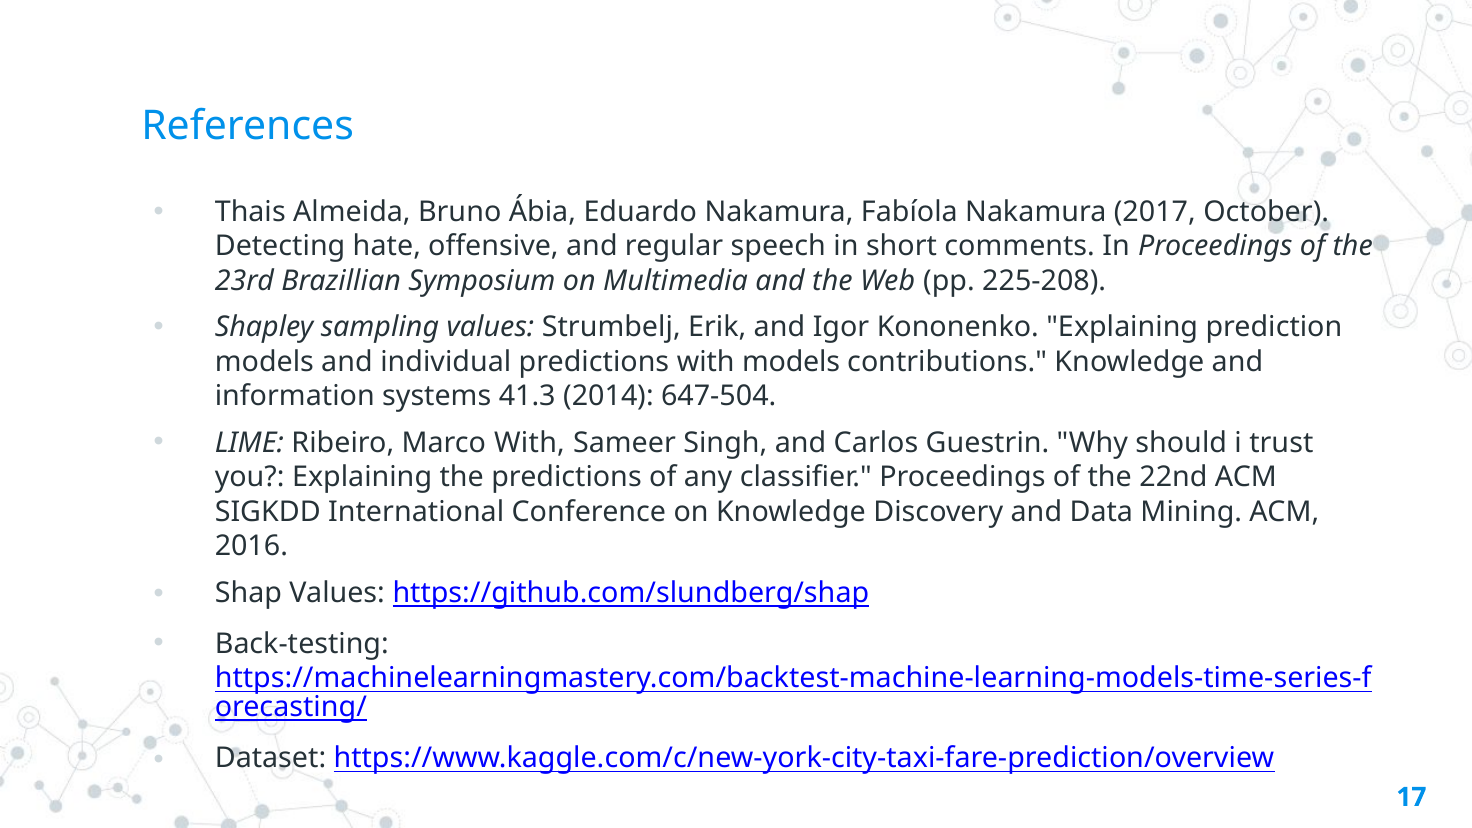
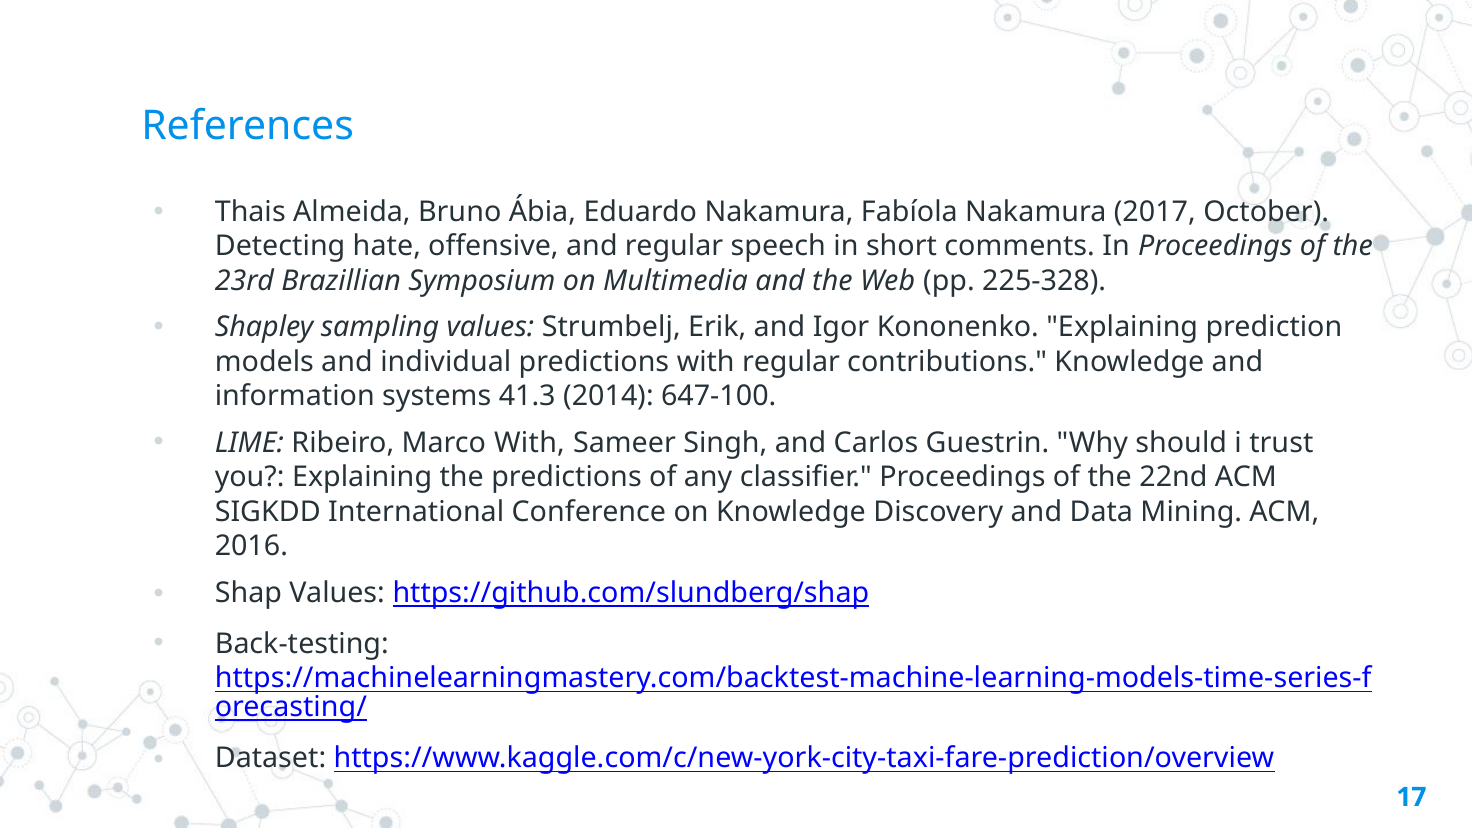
225-208: 225-208 -> 225-328
with models: models -> regular
647-504: 647-504 -> 647-100
